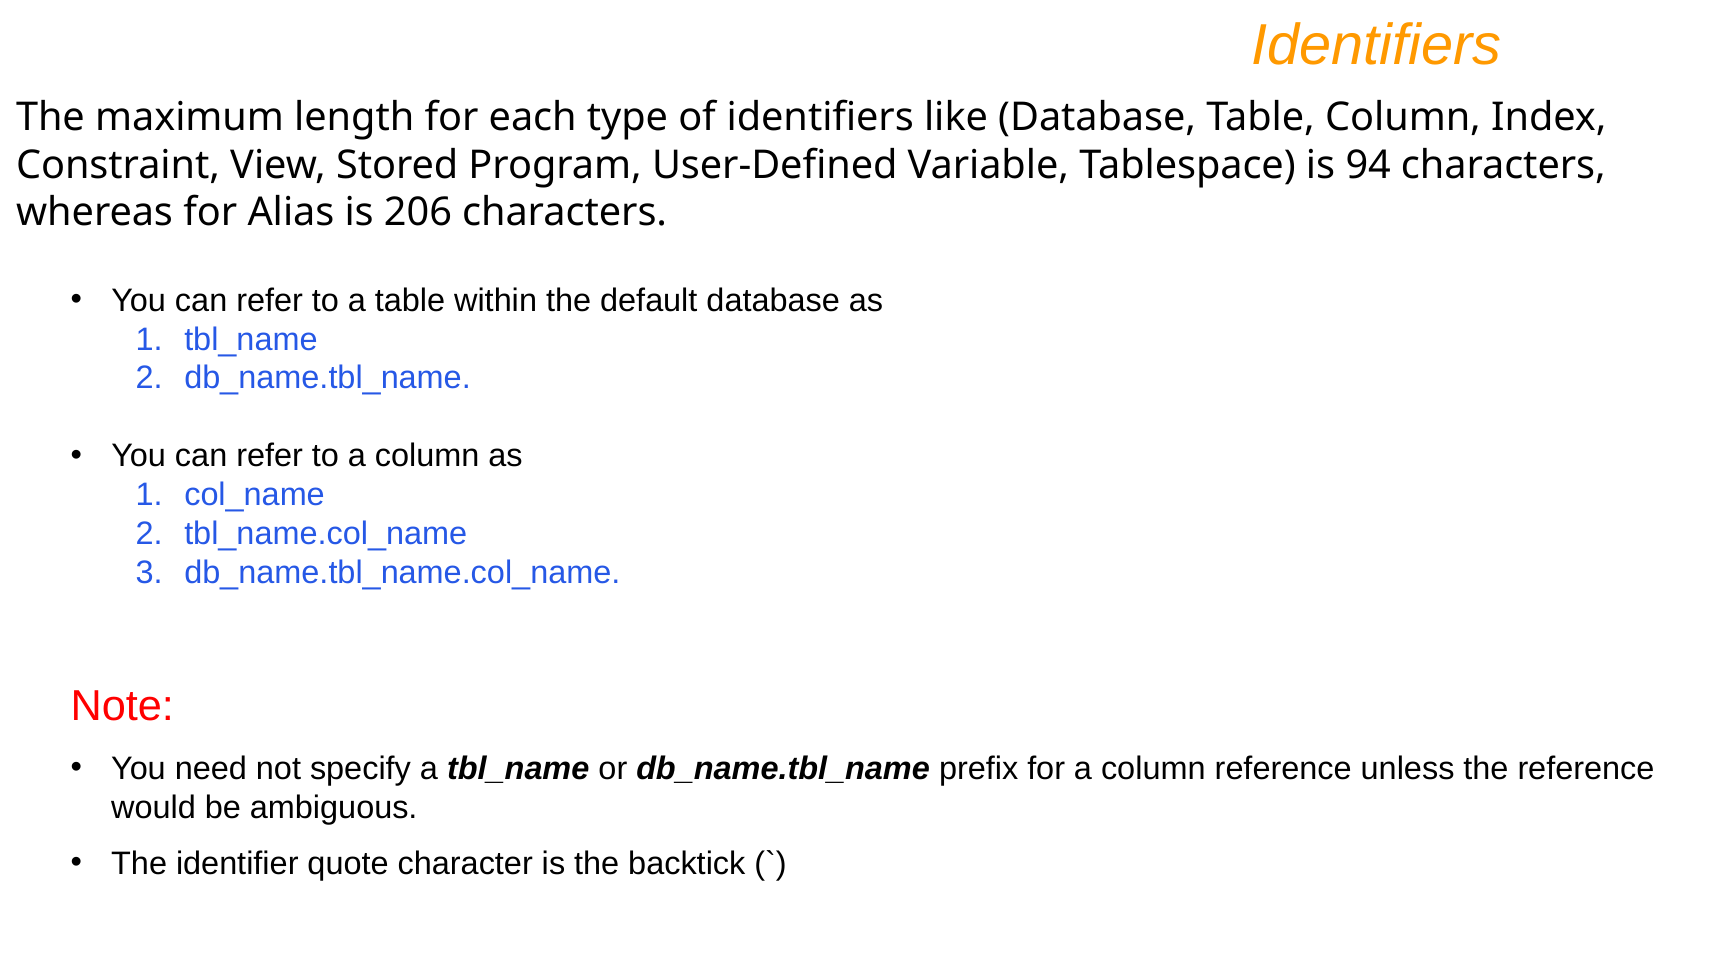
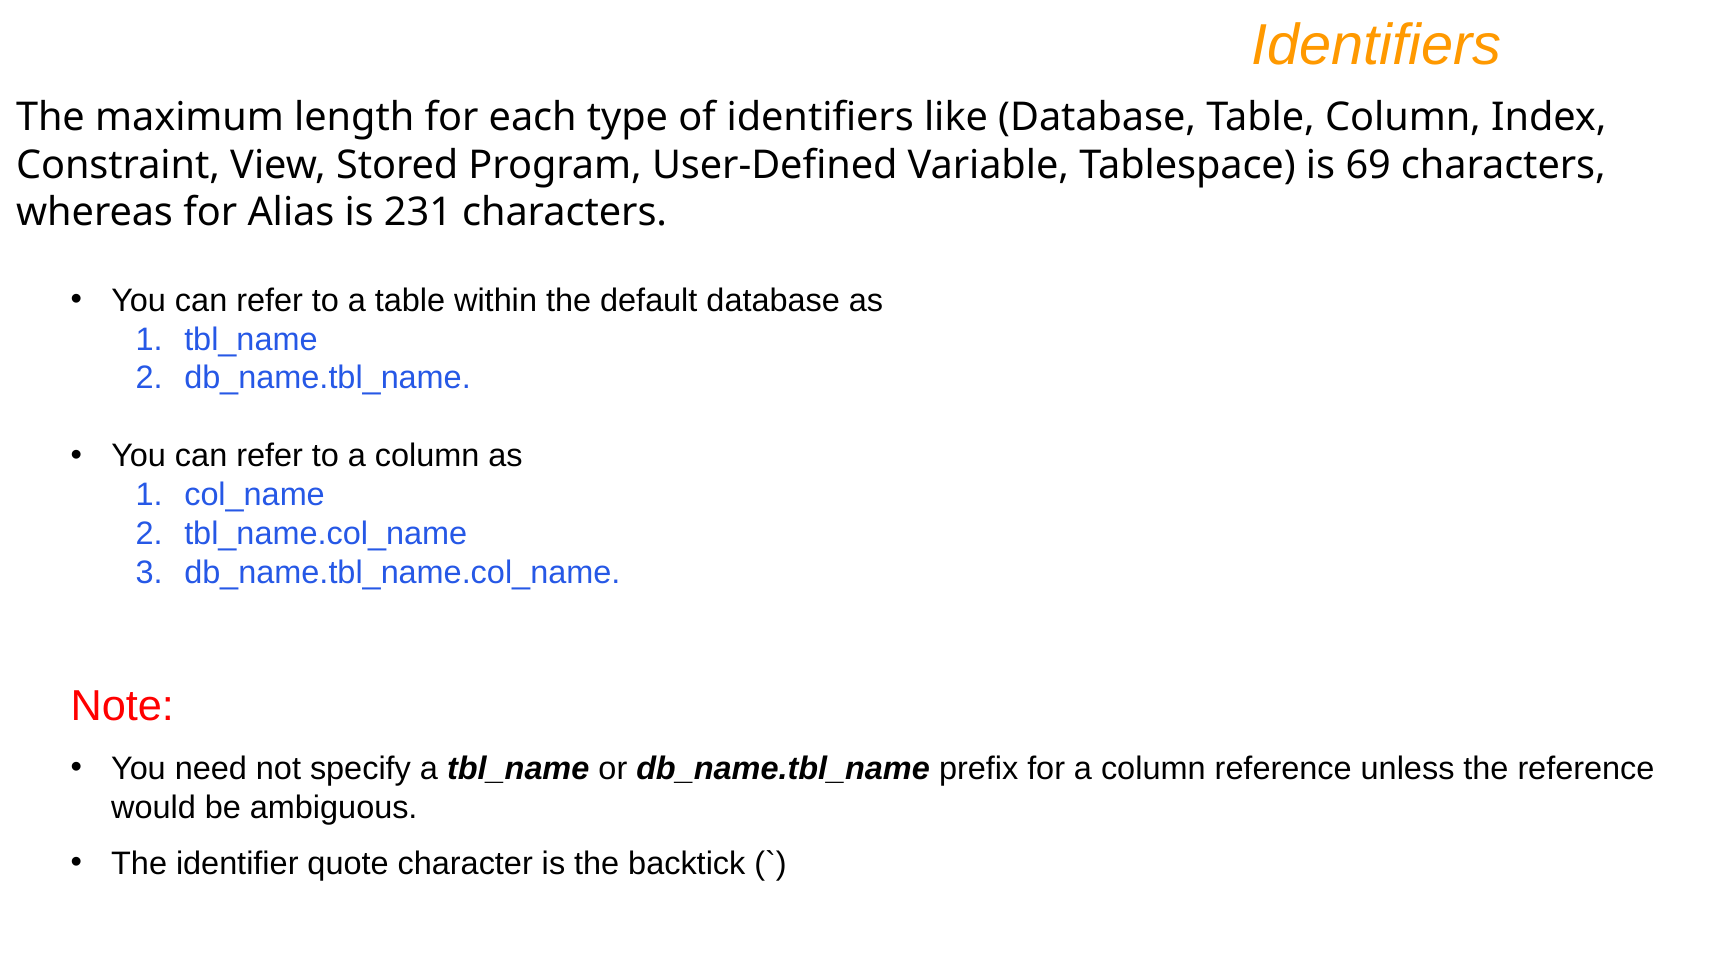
94: 94 -> 69
206: 206 -> 231
